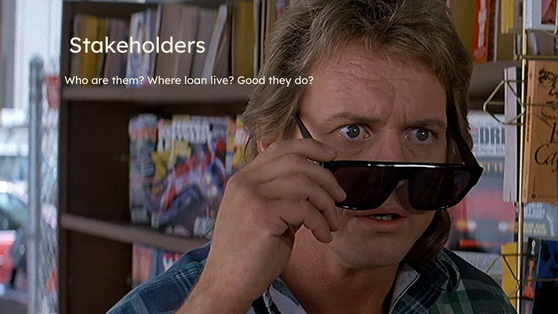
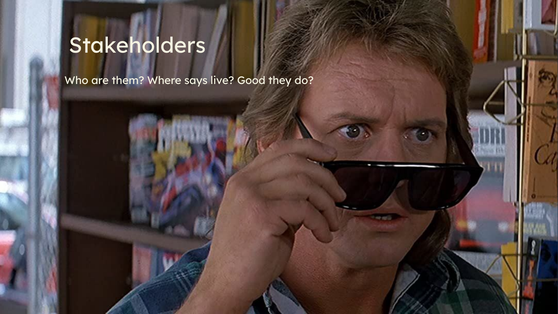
loan: loan -> says
